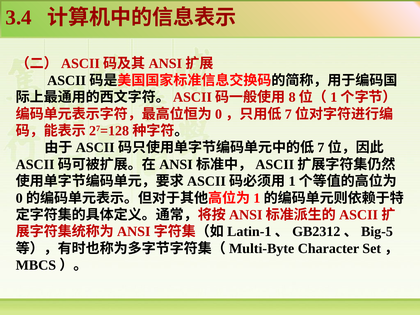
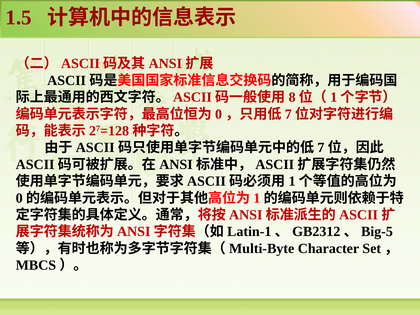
3.4: 3.4 -> 1.5
